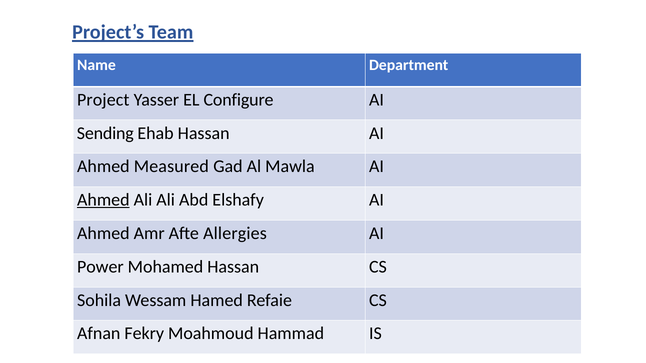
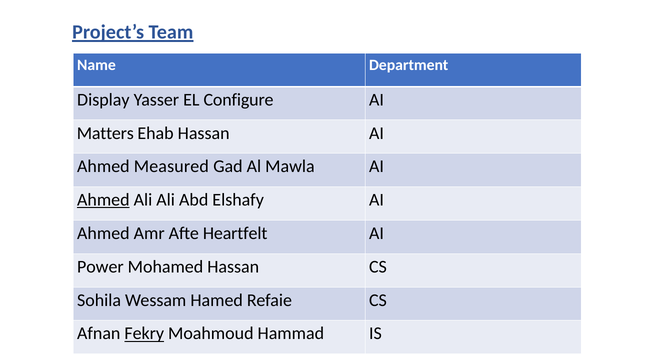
Project: Project -> Display
Sending: Sending -> Matters
Allergies: Allergies -> Heartfelt
Fekry underline: none -> present
